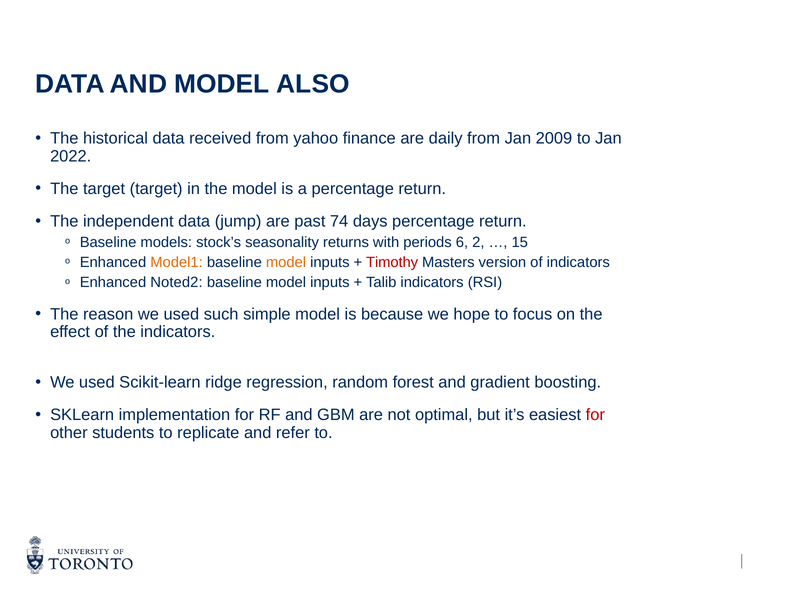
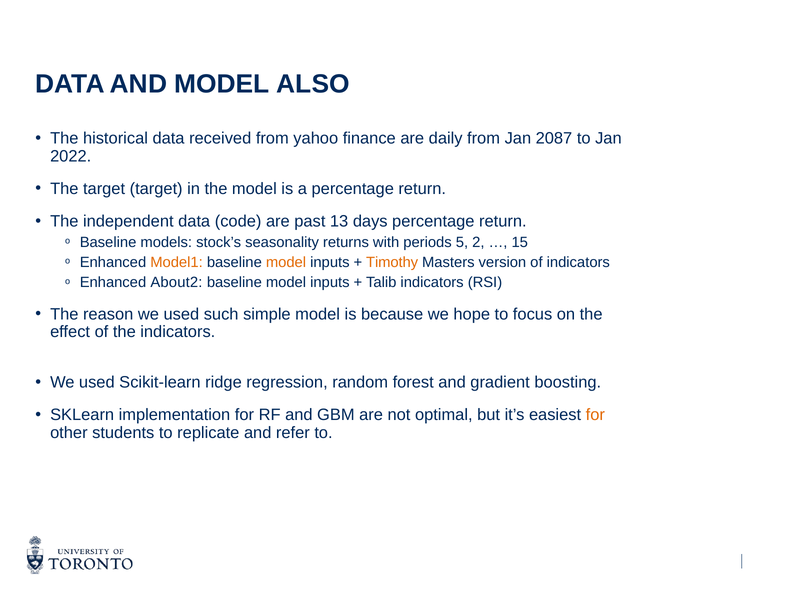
2009: 2009 -> 2087
jump: jump -> code
74: 74 -> 13
6: 6 -> 5
Timothy colour: red -> orange
Noted2: Noted2 -> About2
for at (595, 415) colour: red -> orange
